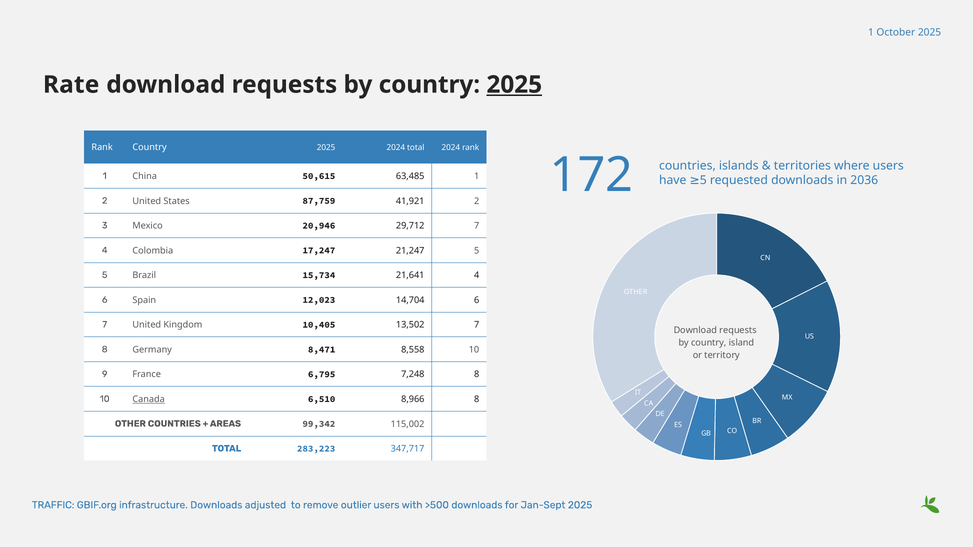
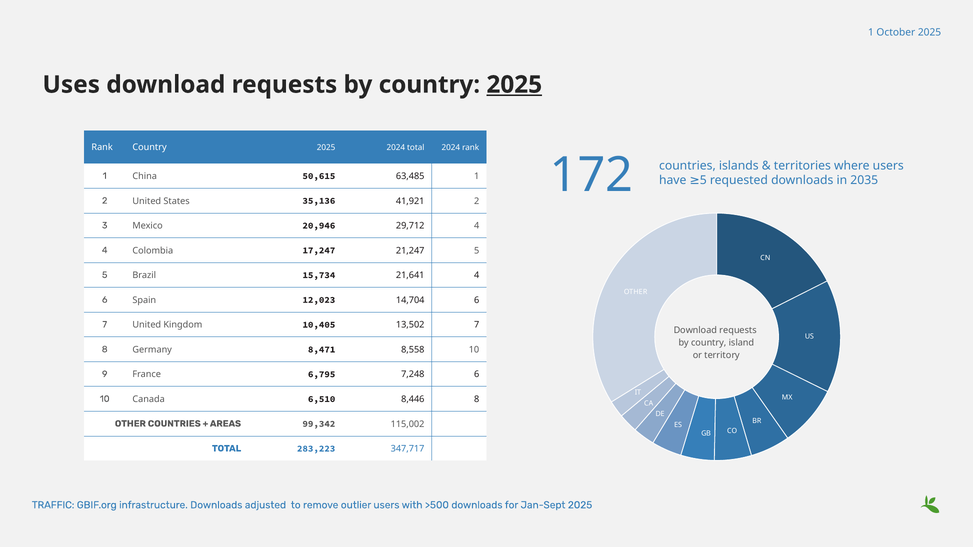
Rate: Rate -> Uses
2036: 2036 -> 2035
87,759: 87,759 -> 35,136
29,712 7: 7 -> 4
7,248 8: 8 -> 6
Canada underline: present -> none
8,966: 8,966 -> 8,446
